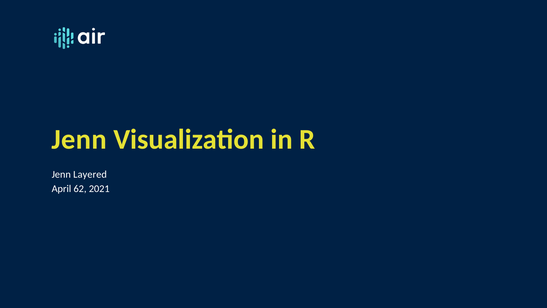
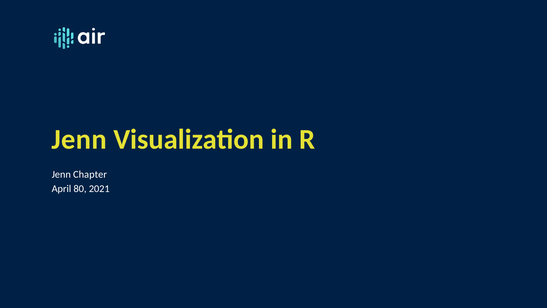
Layered: Layered -> Chapter
62: 62 -> 80
